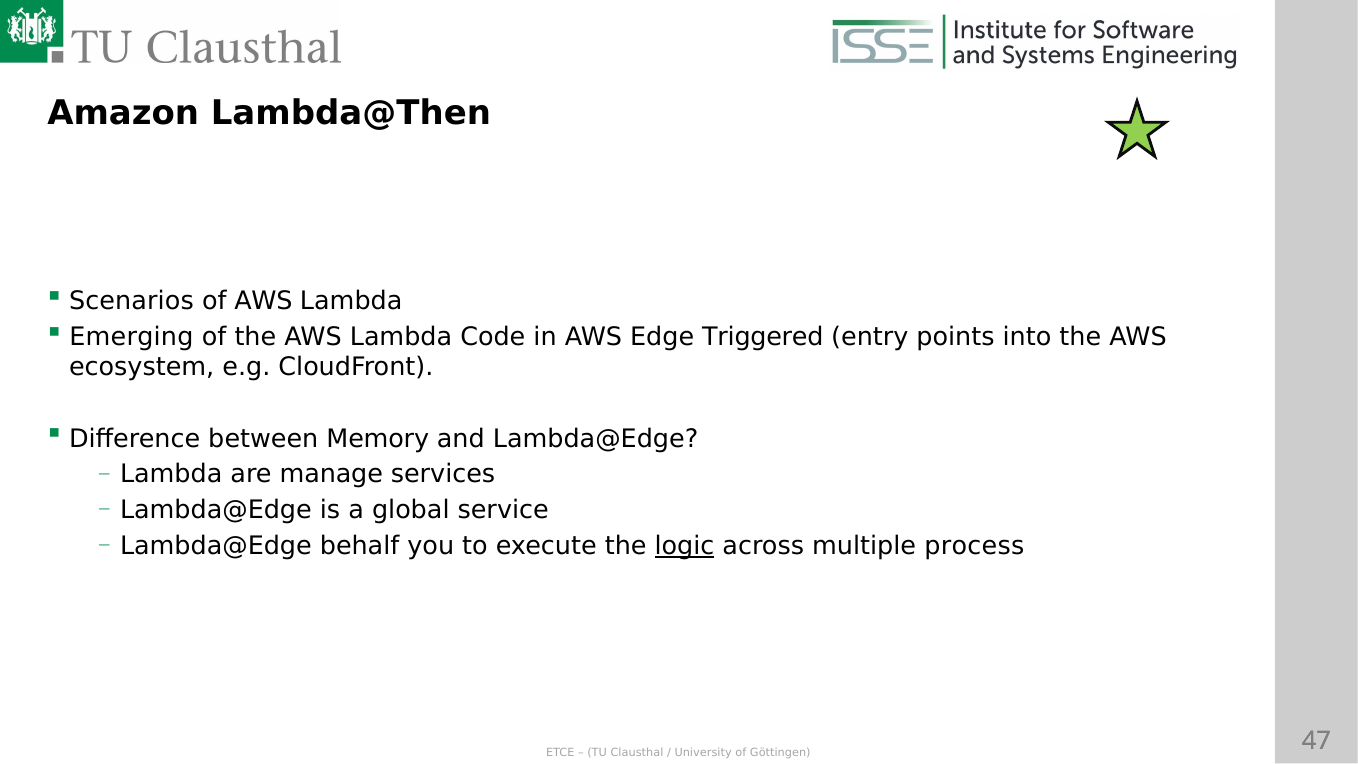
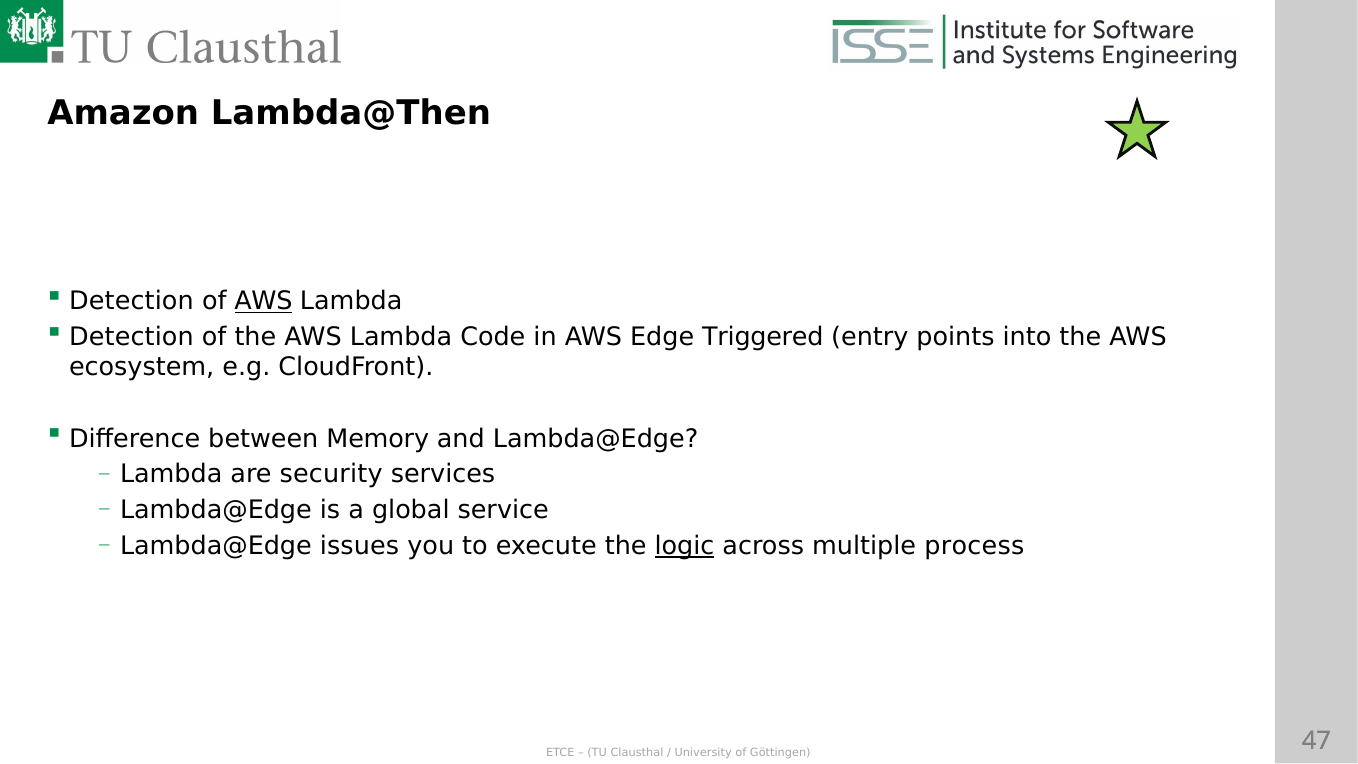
Scenarios at (131, 301): Scenarios -> Detection
AWS at (263, 301) underline: none -> present
Emerging at (131, 337): Emerging -> Detection
manage: manage -> security
behalf: behalf -> issues
